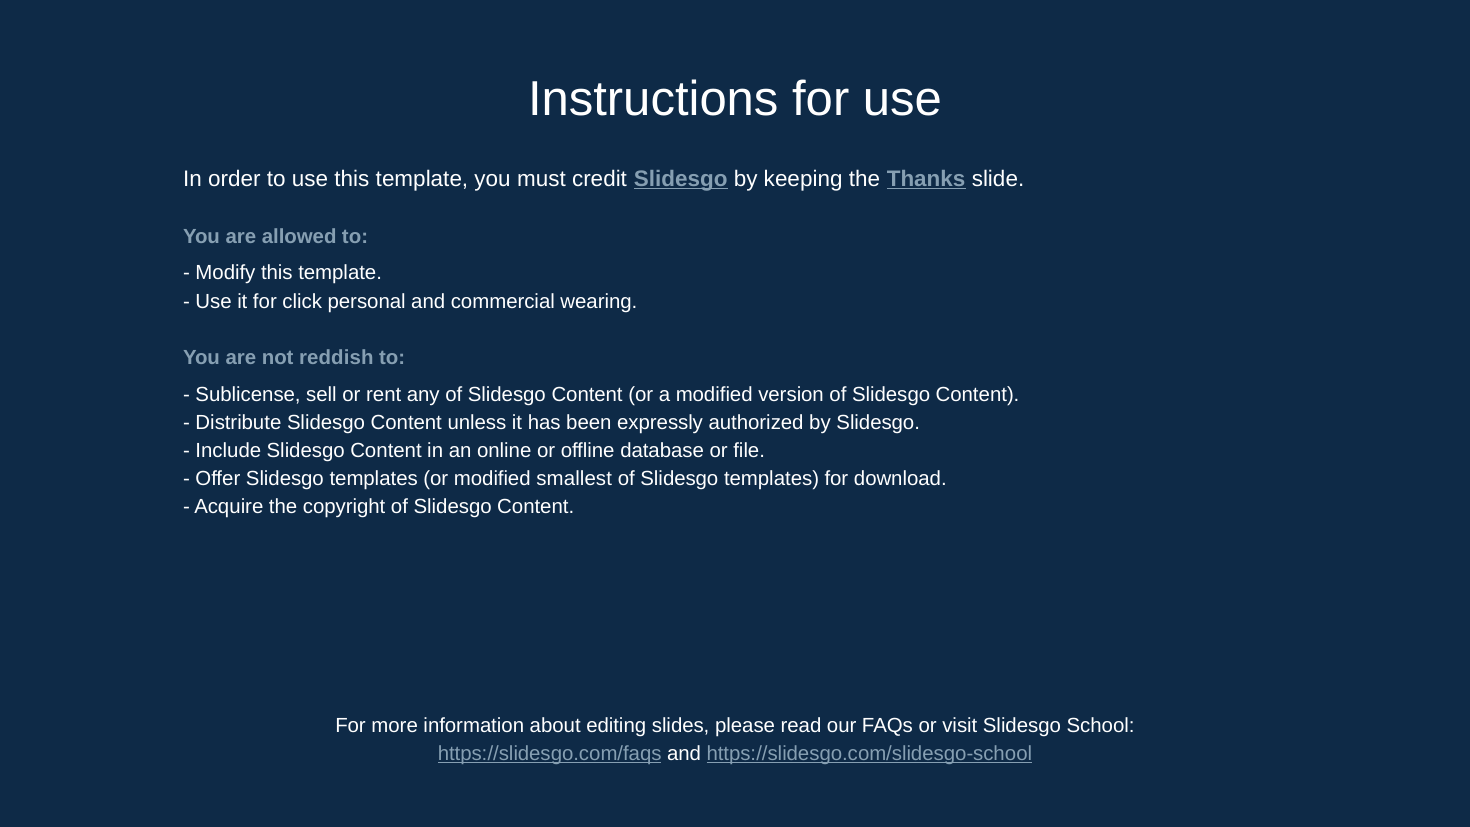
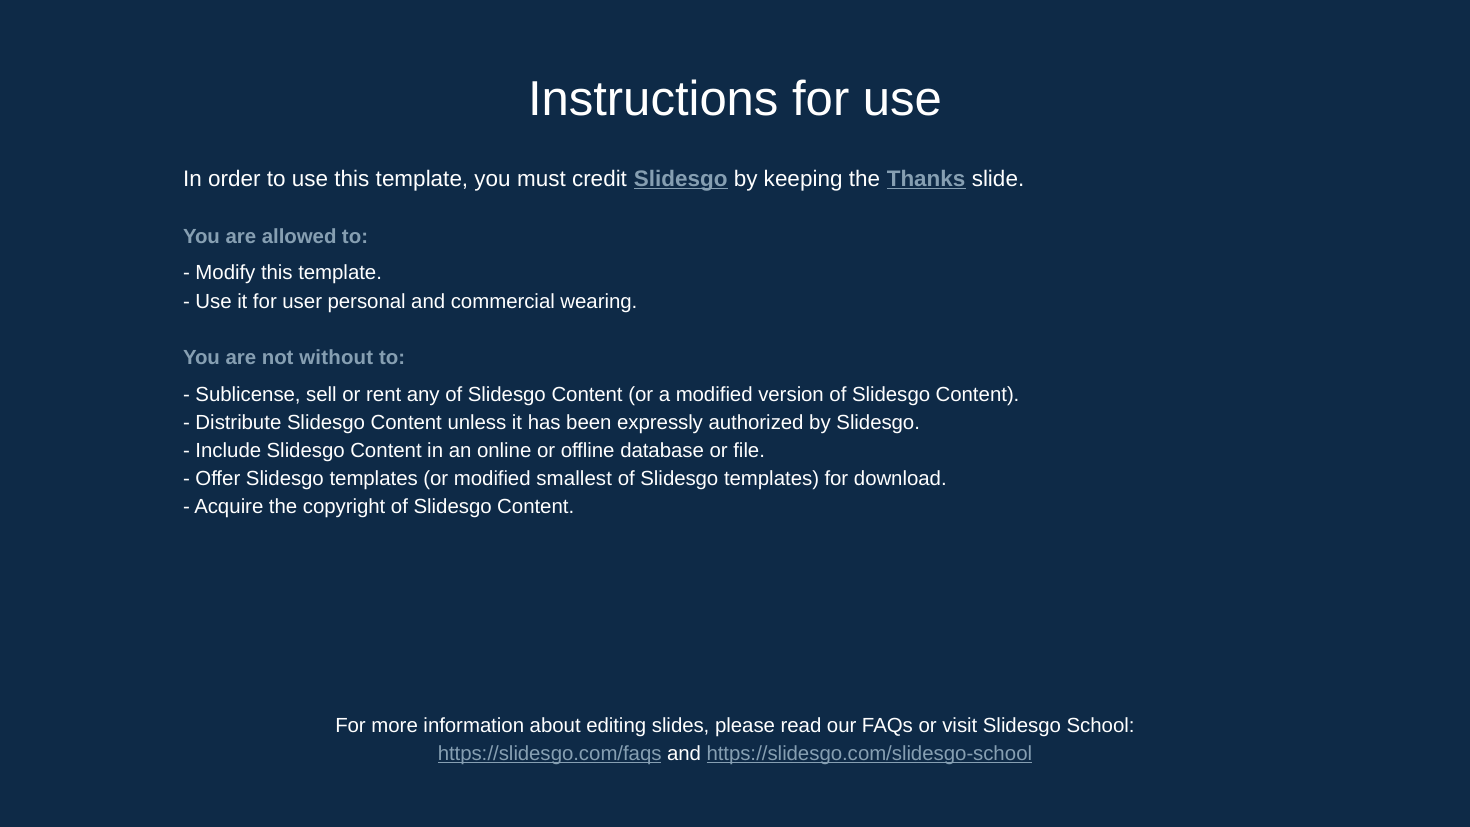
click: click -> user
reddish: reddish -> without
